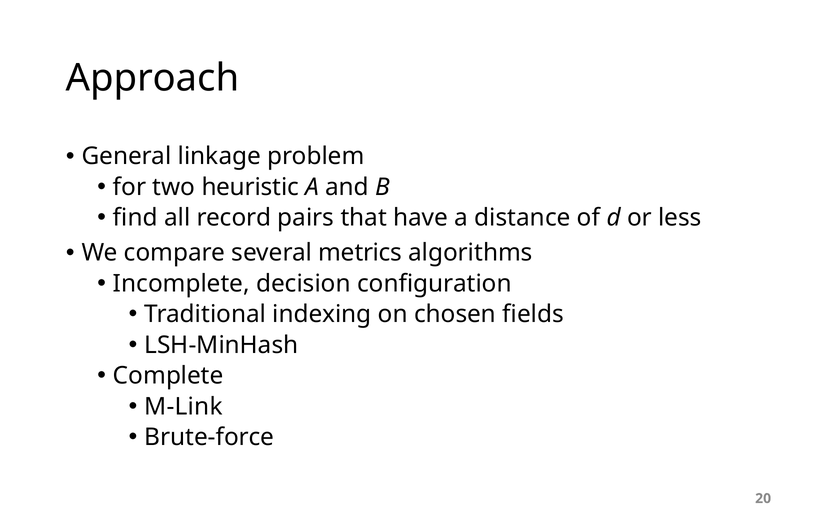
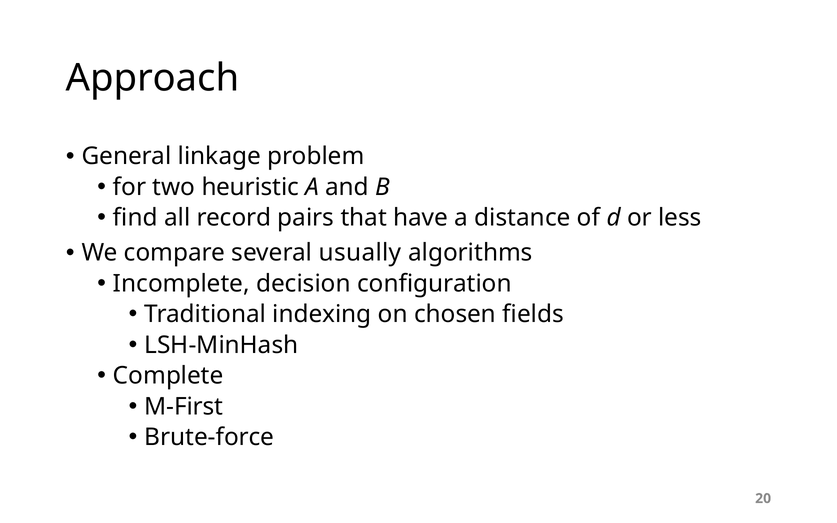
metrics: metrics -> usually
M-Link: M-Link -> M-First
